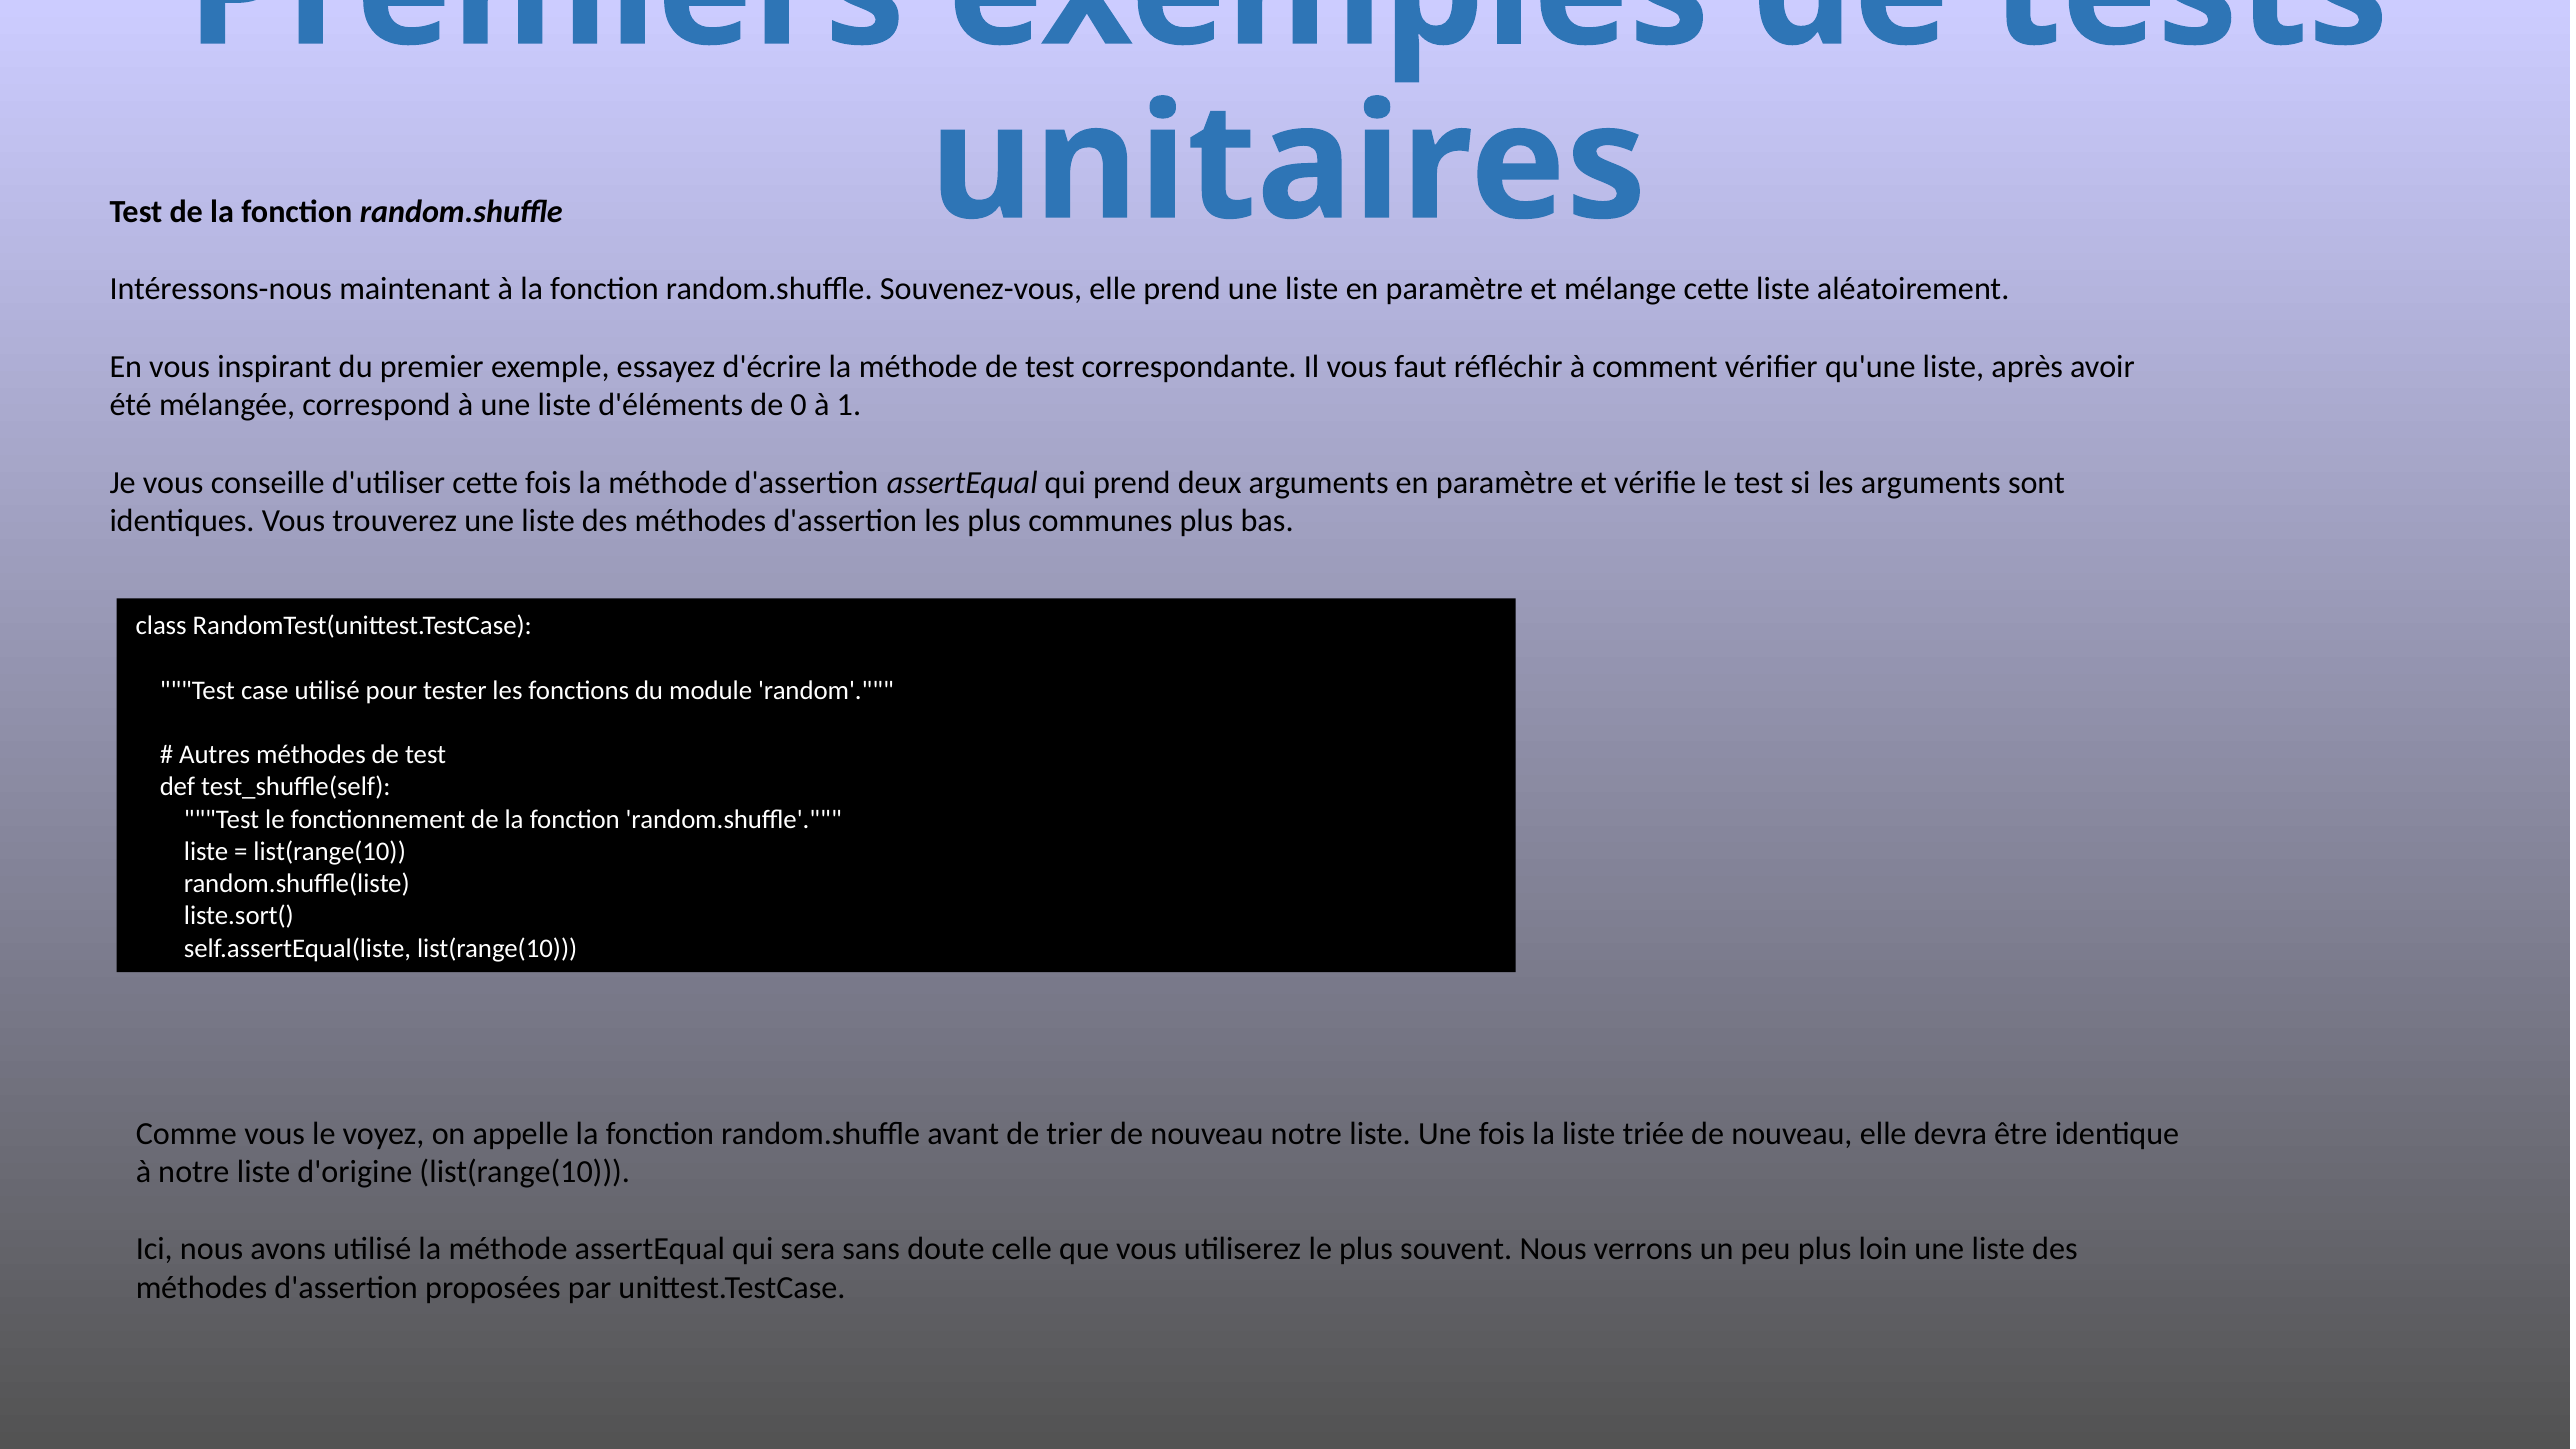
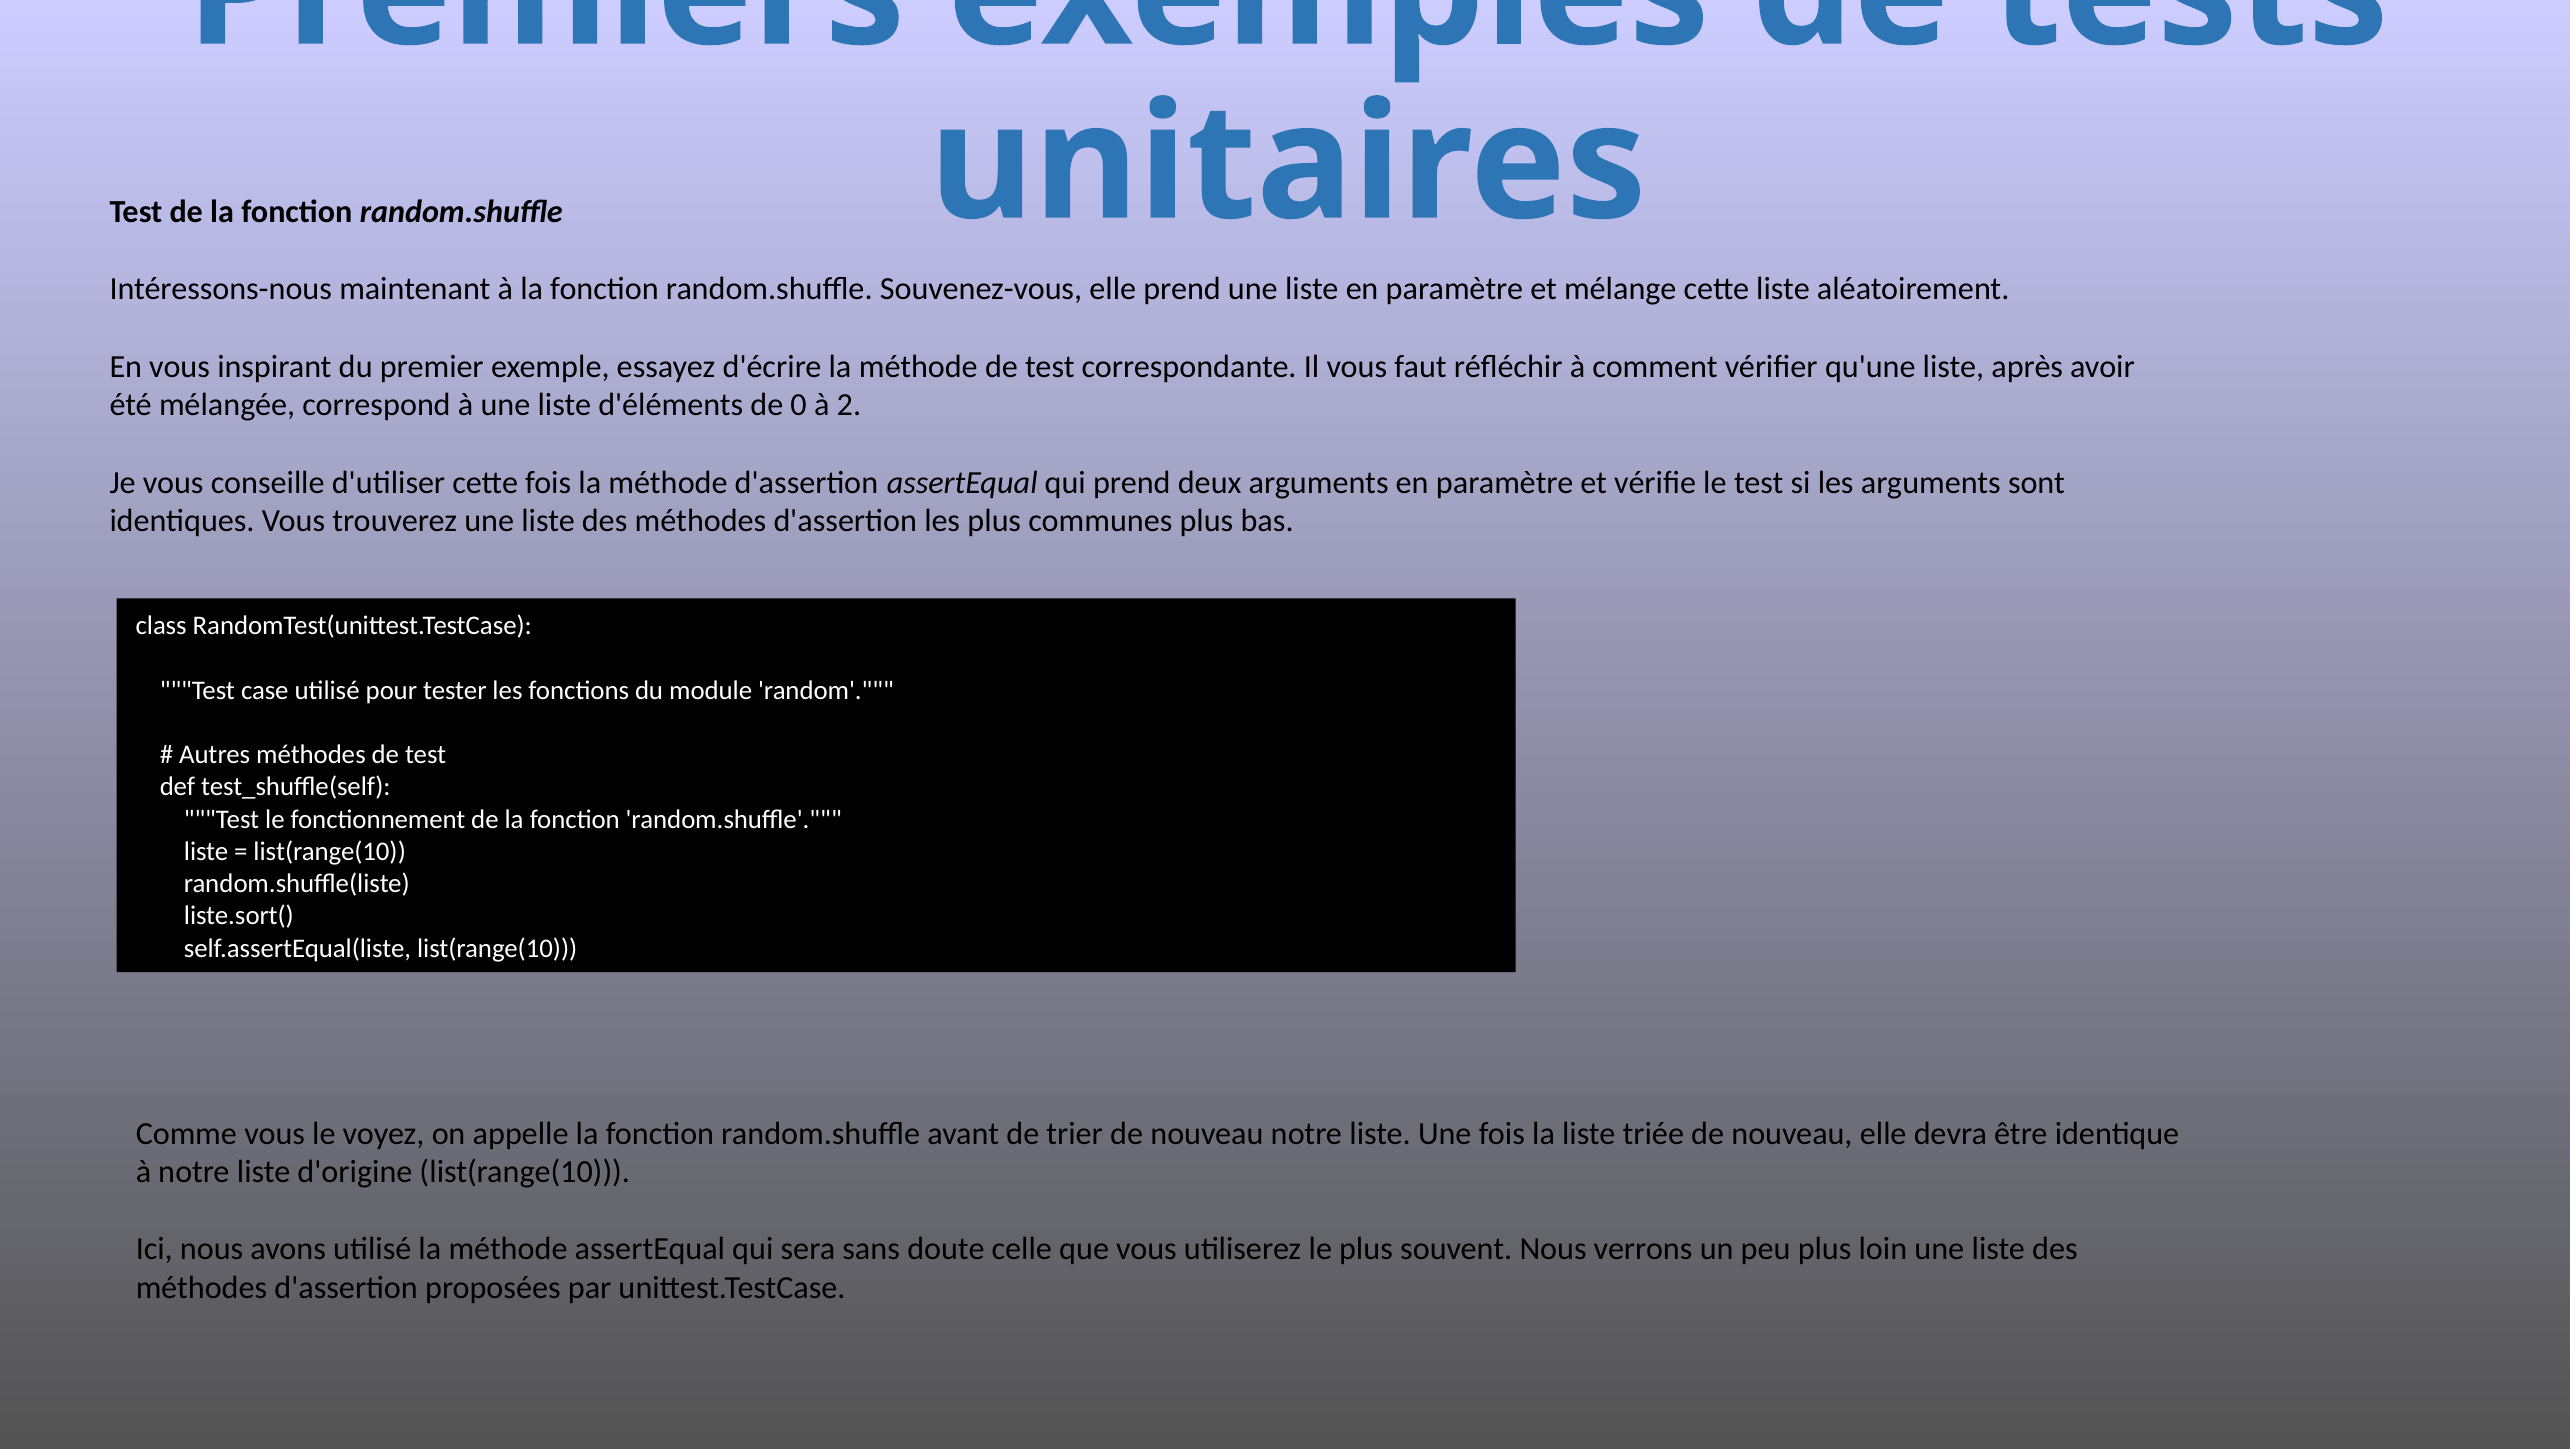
1: 1 -> 2
